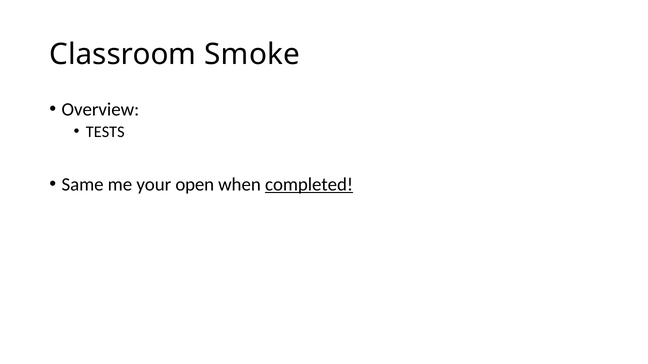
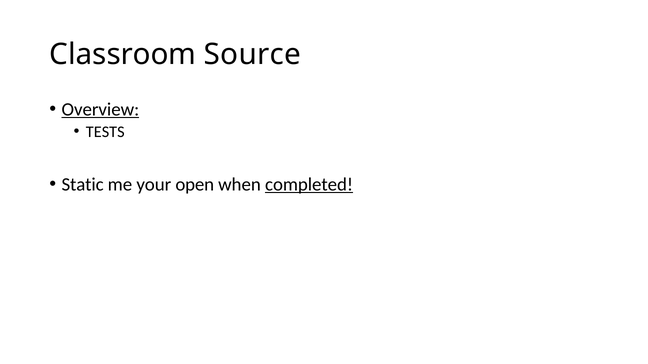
Smoke: Smoke -> Source
Overview underline: none -> present
Same: Same -> Static
